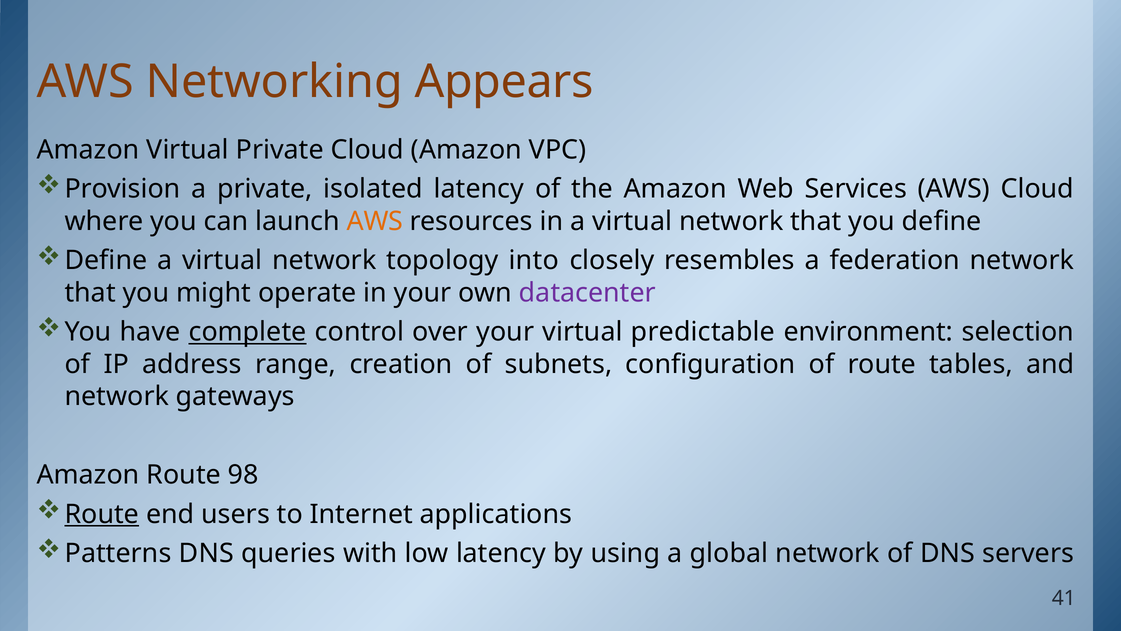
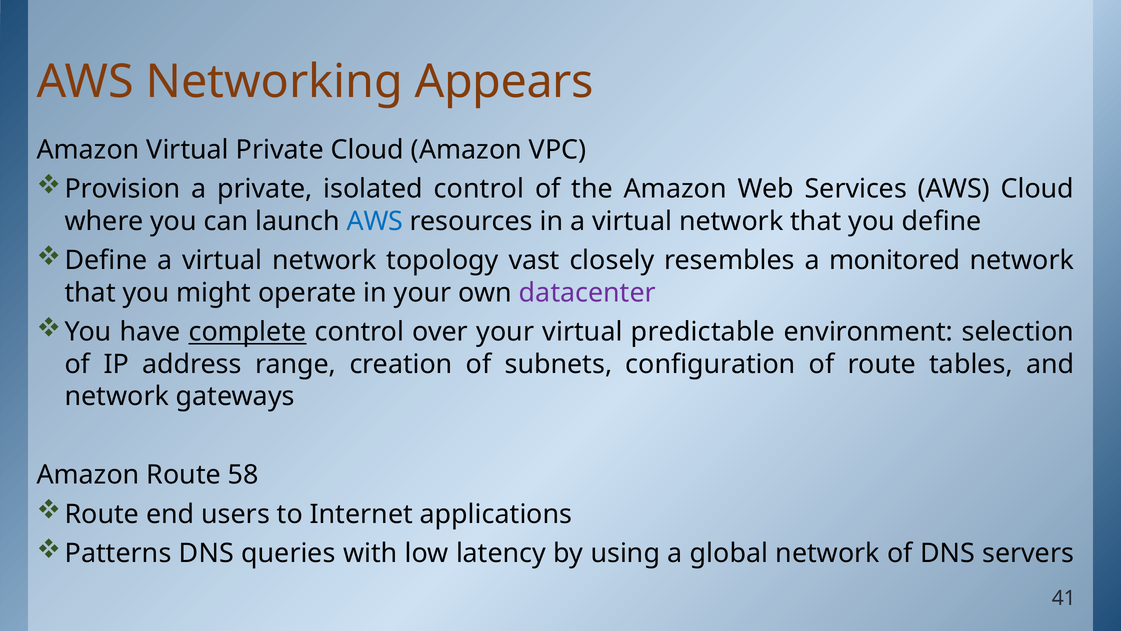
isolated latency: latency -> control
AWS at (375, 221) colour: orange -> blue
into: into -> vast
federation: federation -> monitored
98: 98 -> 58
Route at (102, 514) underline: present -> none
